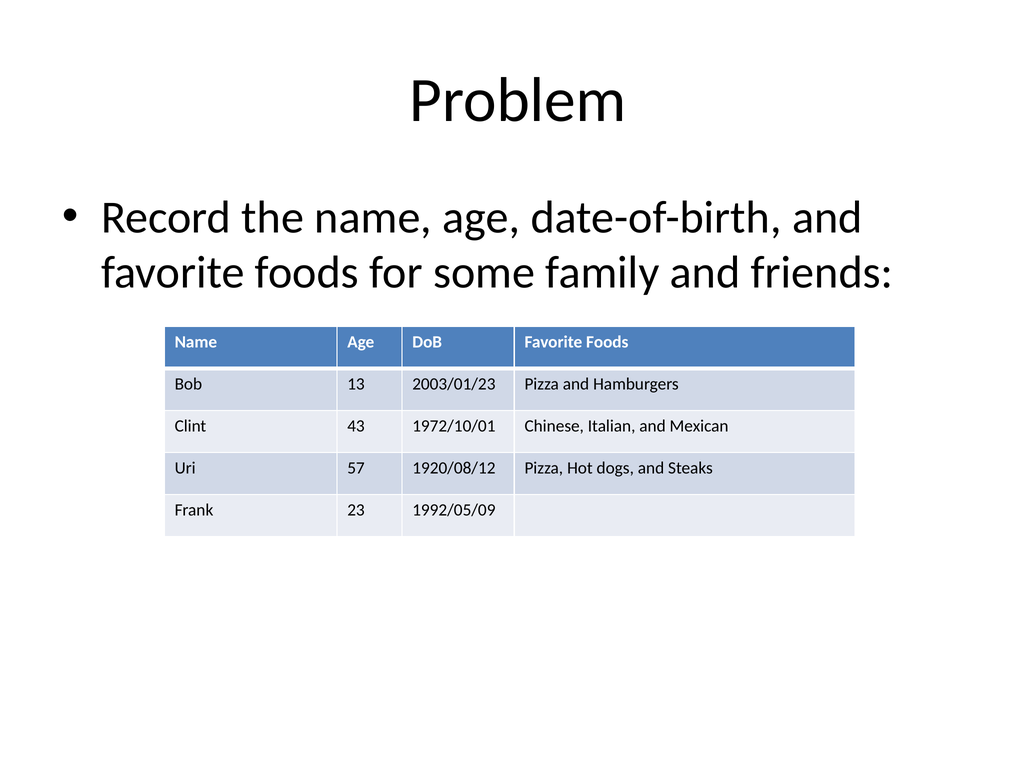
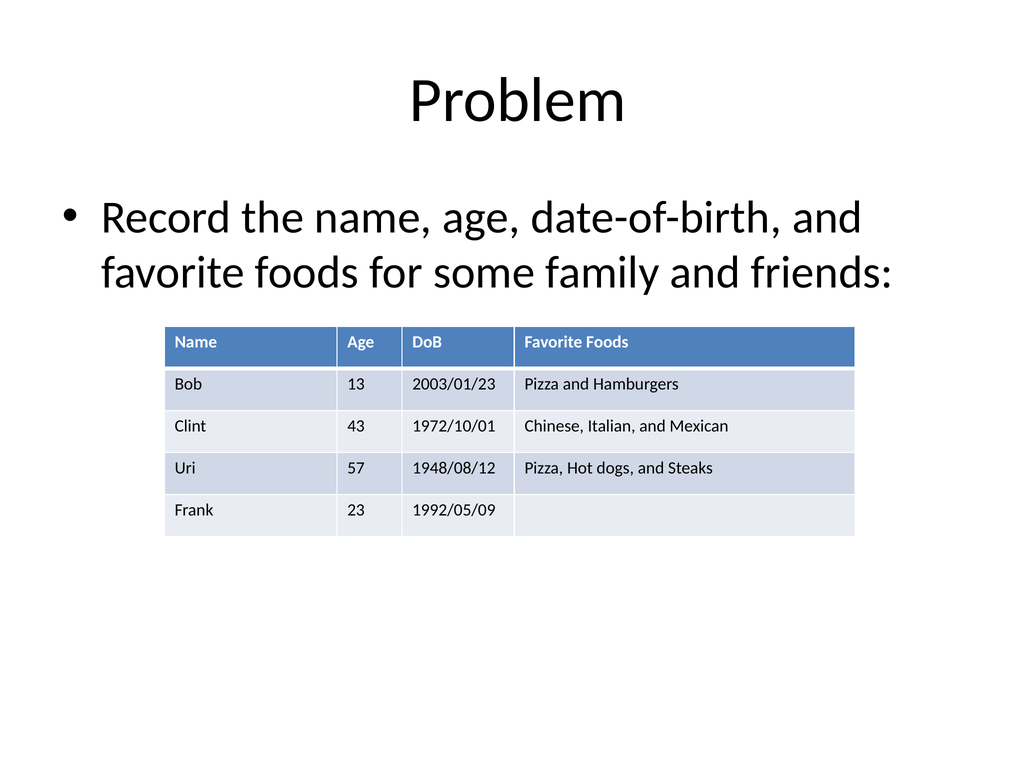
1920/08/12: 1920/08/12 -> 1948/08/12
